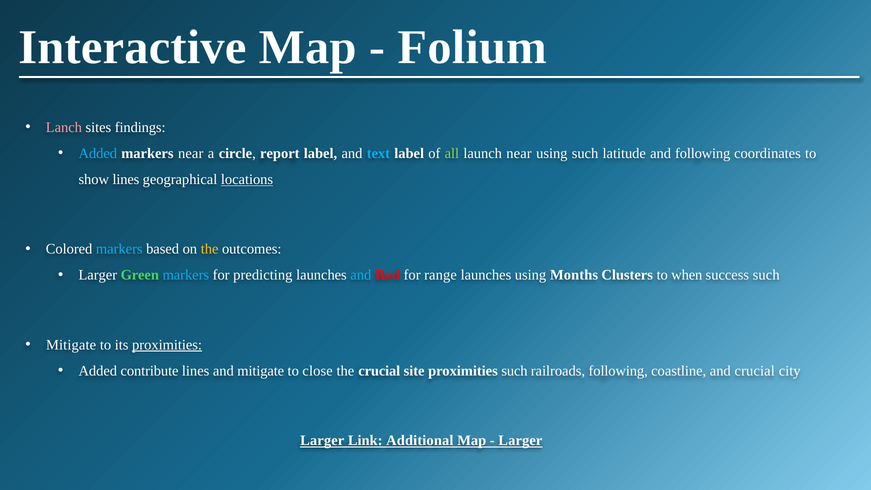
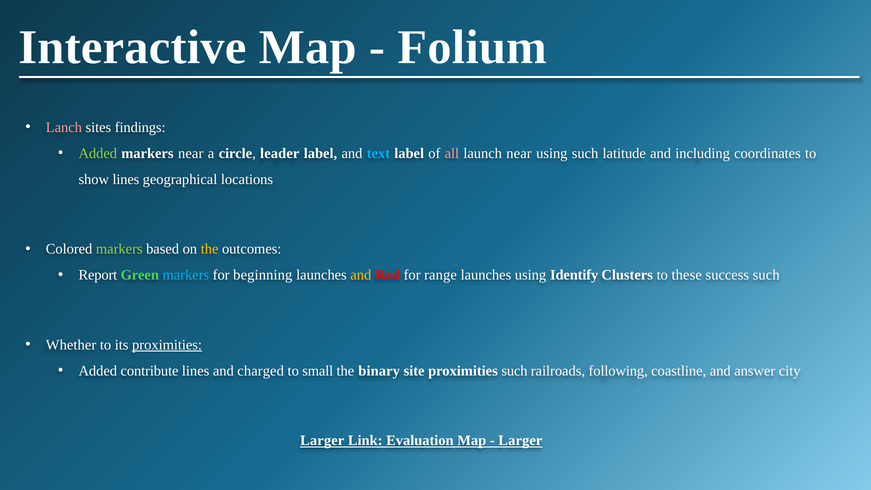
Added at (98, 153) colour: light blue -> light green
report: report -> leader
all colour: light green -> pink
and following: following -> including
locations underline: present -> none
markers at (119, 249) colour: light blue -> light green
Larger at (98, 275): Larger -> Report
predicting: predicting -> beginning
and at (361, 275) colour: light blue -> yellow
Months: Months -> Identify
when: when -> these
Mitigate at (71, 345): Mitigate -> Whether
and mitigate: mitigate -> charged
close: close -> small
the crucial: crucial -> binary
and crucial: crucial -> answer
Additional: Additional -> Evaluation
